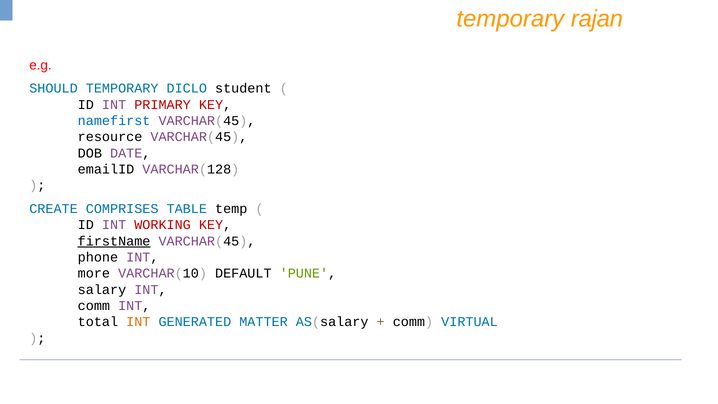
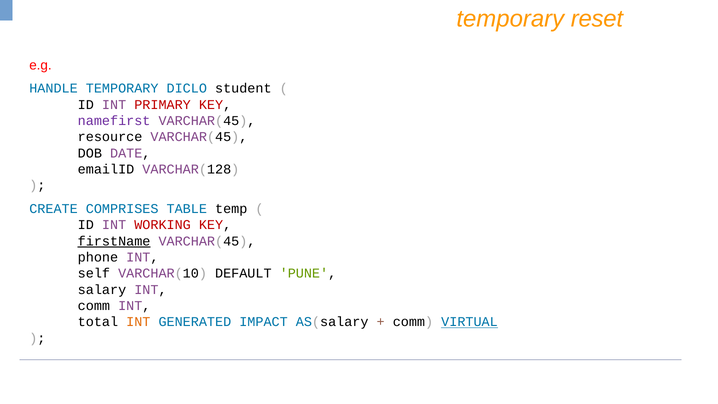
rajan: rajan -> reset
SHOULD: SHOULD -> HANDLE
namefirst colour: blue -> purple
more: more -> self
MATTER: MATTER -> IMPACT
VIRTUAL underline: none -> present
